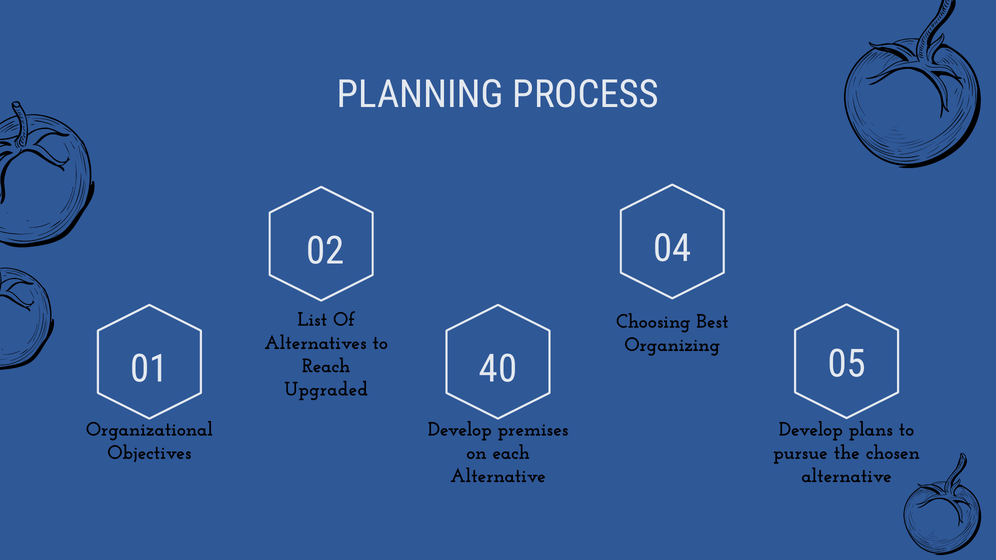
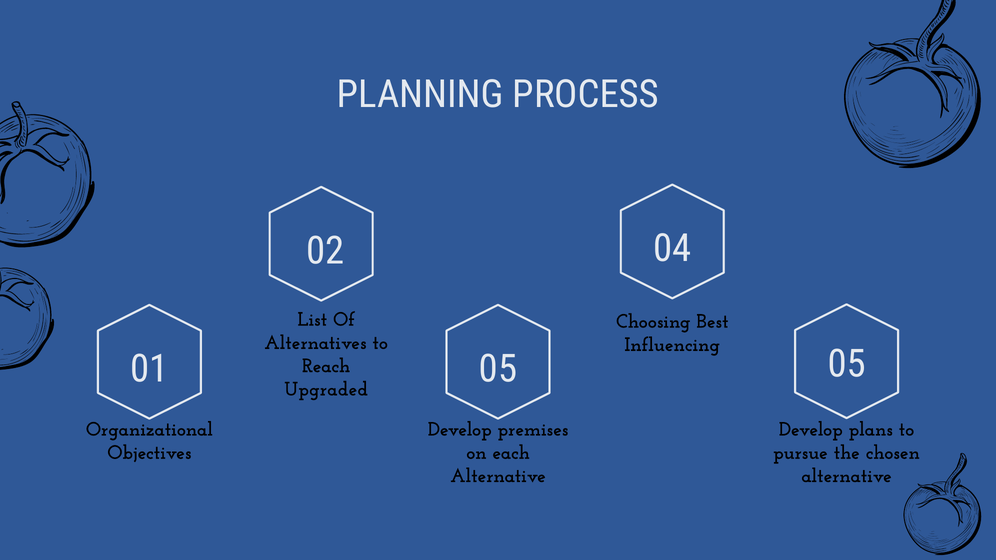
Organizing: Organizing -> Influencing
01 40: 40 -> 05
